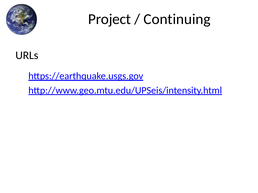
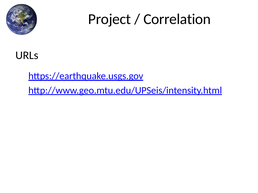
Continuing: Continuing -> Correlation
